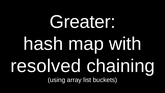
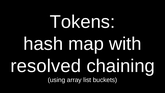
Greater: Greater -> Tokens
